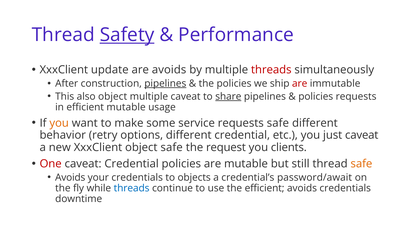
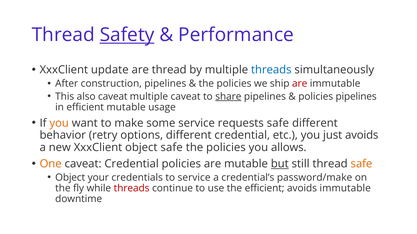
are avoids: avoids -> thread
threads at (271, 70) colour: red -> blue
pipelines at (165, 84) underline: present -> none
also object: object -> caveat
policies requests: requests -> pipelines
just caveat: caveat -> avoids
request at (226, 148): request -> policies
clients: clients -> allows
One colour: red -> orange
but underline: none -> present
Avoids at (70, 178): Avoids -> Object
to objects: objects -> service
password/await: password/await -> password/make
threads at (132, 189) colour: blue -> red
avoids credentials: credentials -> immutable
